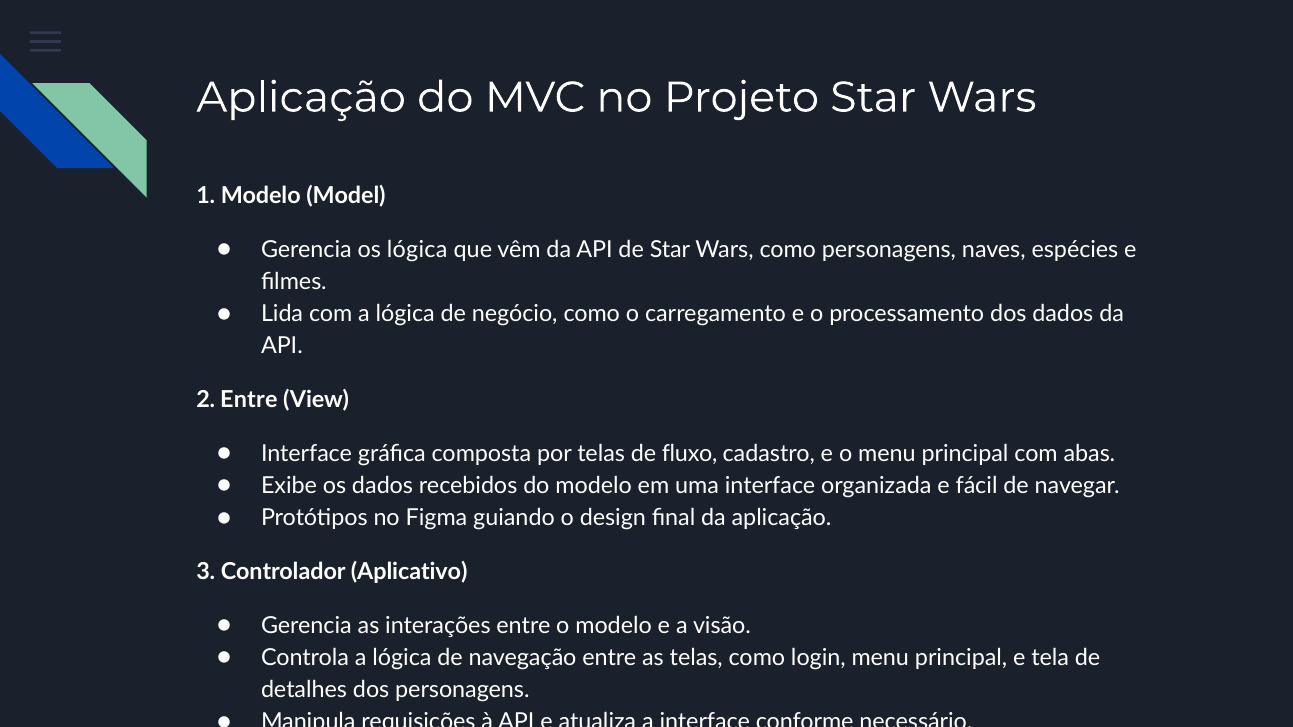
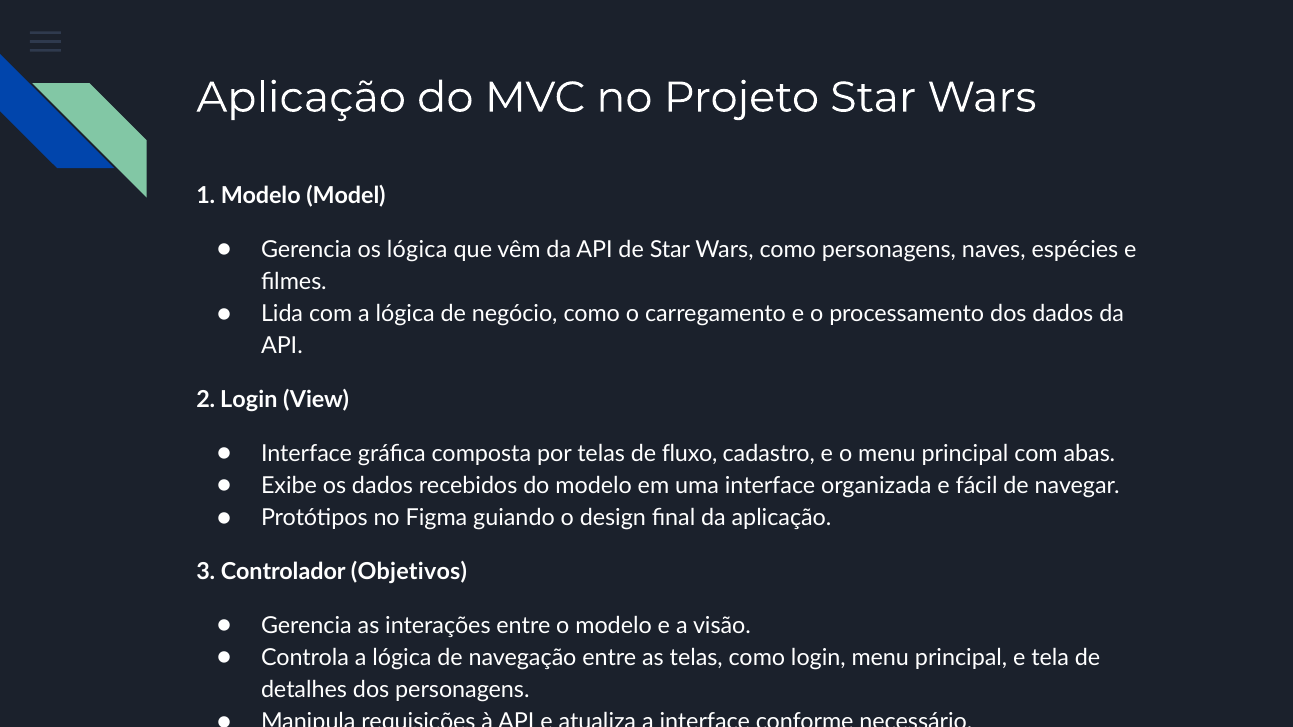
2 Entre: Entre -> Login
Aplicativo: Aplicativo -> Objetivos
